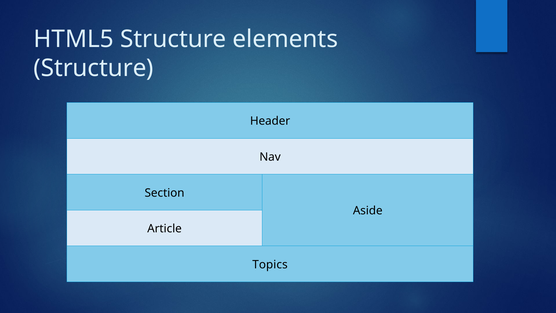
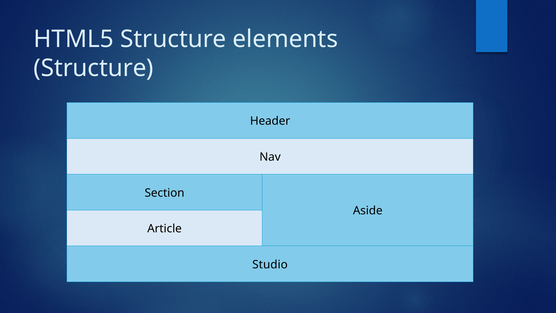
Topics: Topics -> Studio
